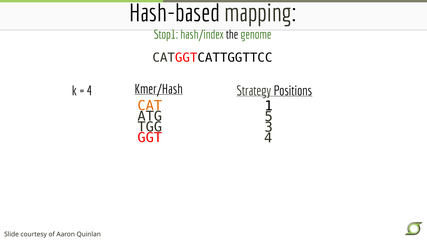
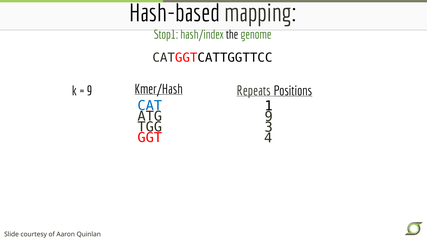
Strategy: Strategy -> Repeats
4 at (90, 91): 4 -> 9
CAT colour: orange -> blue
ATG 5: 5 -> 9
